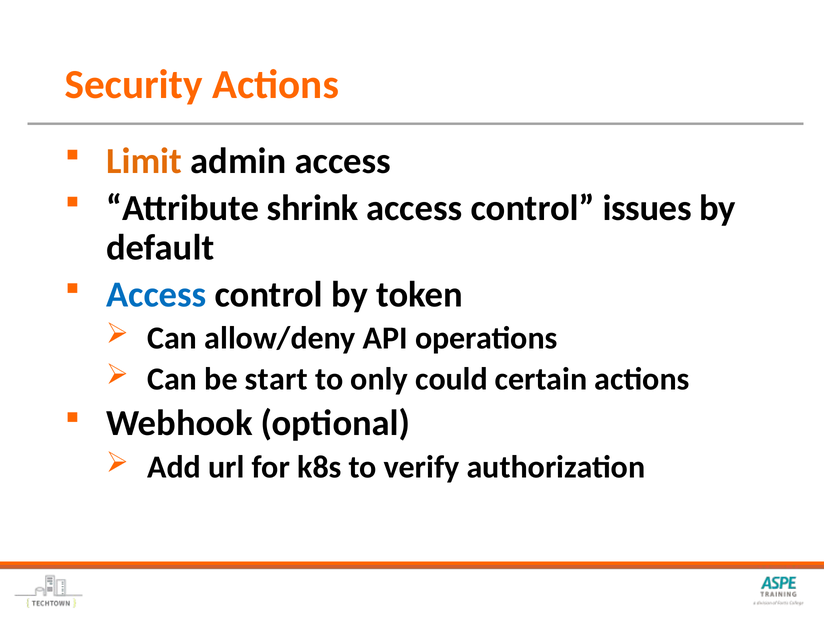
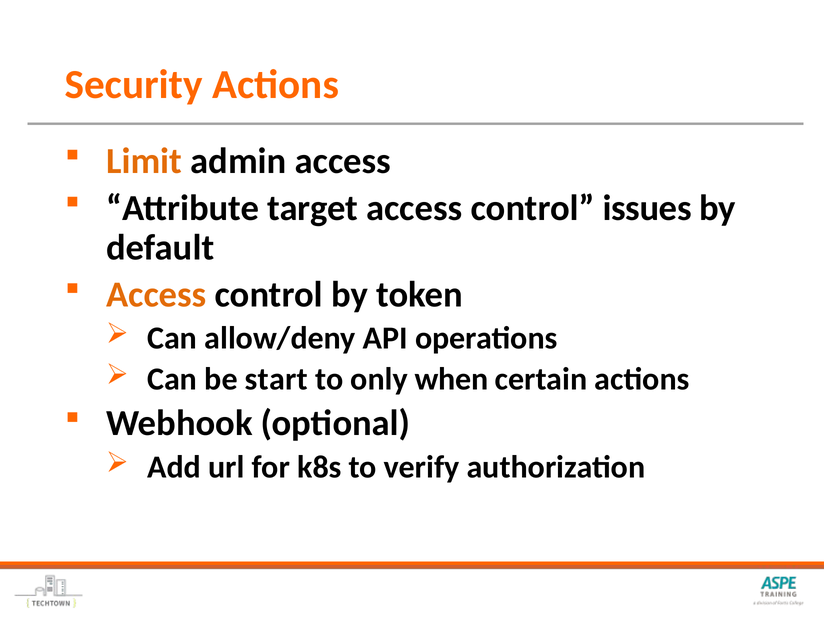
shrink: shrink -> target
Access at (156, 294) colour: blue -> orange
could: could -> when
